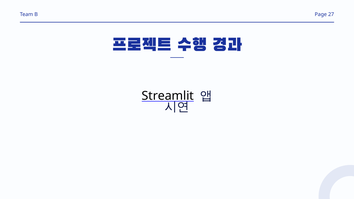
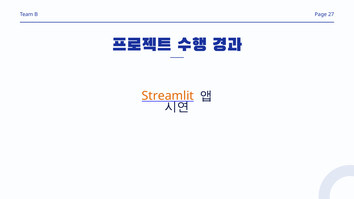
Streamlit colour: black -> orange
